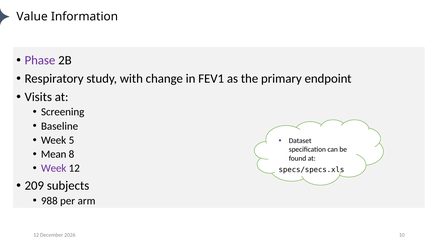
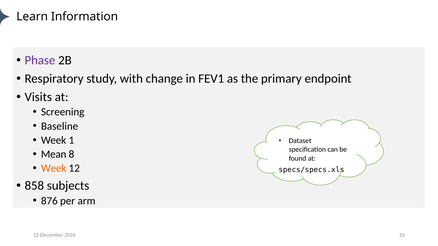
Value: Value -> Learn
5: 5 -> 1
Week at (54, 169) colour: purple -> orange
209: 209 -> 858
988: 988 -> 876
